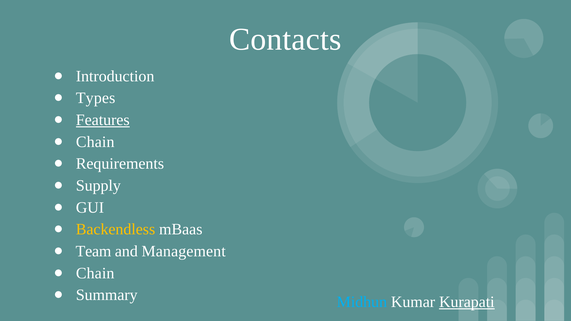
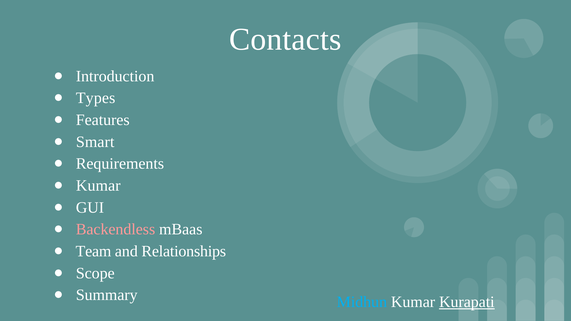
Features underline: present -> none
Chain at (95, 142): Chain -> Smart
Supply at (98, 186): Supply -> Kumar
Backendless colour: yellow -> pink
Management: Management -> Relationships
Chain at (95, 273): Chain -> Scope
